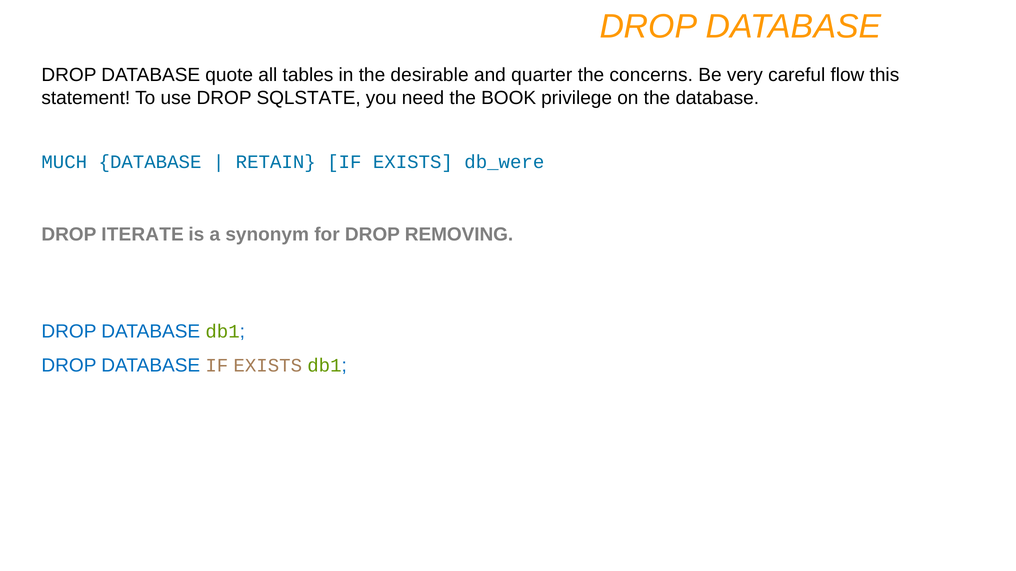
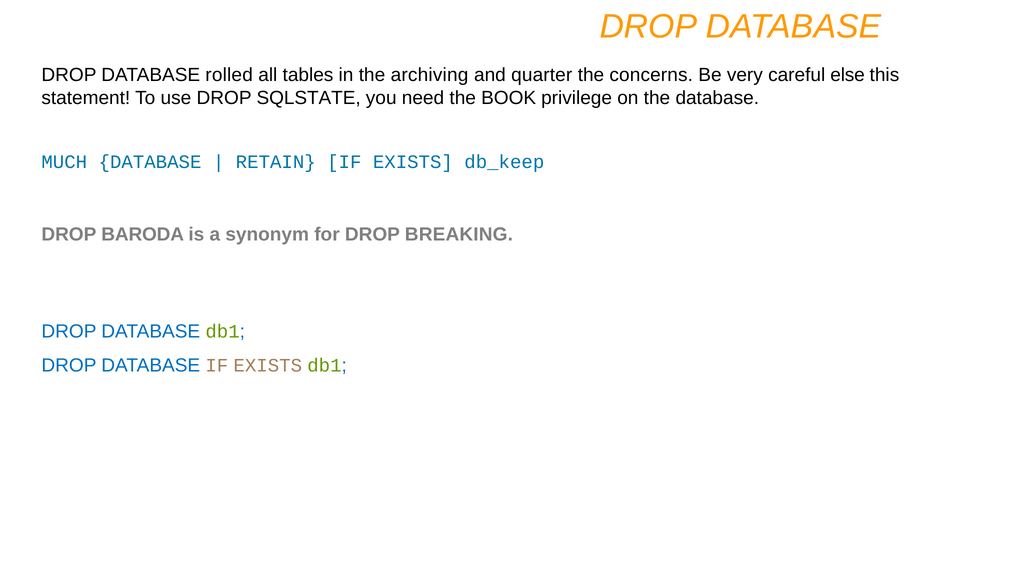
quote: quote -> rolled
desirable: desirable -> archiving
flow: flow -> else
db_were: db_were -> db_keep
ITERATE: ITERATE -> BARODA
REMOVING: REMOVING -> BREAKING
